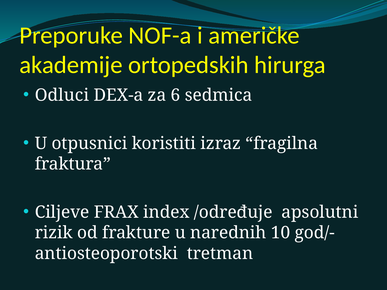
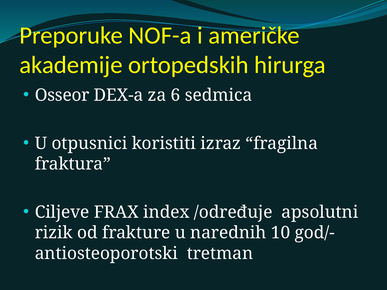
Odluci: Odluci -> Osseor
